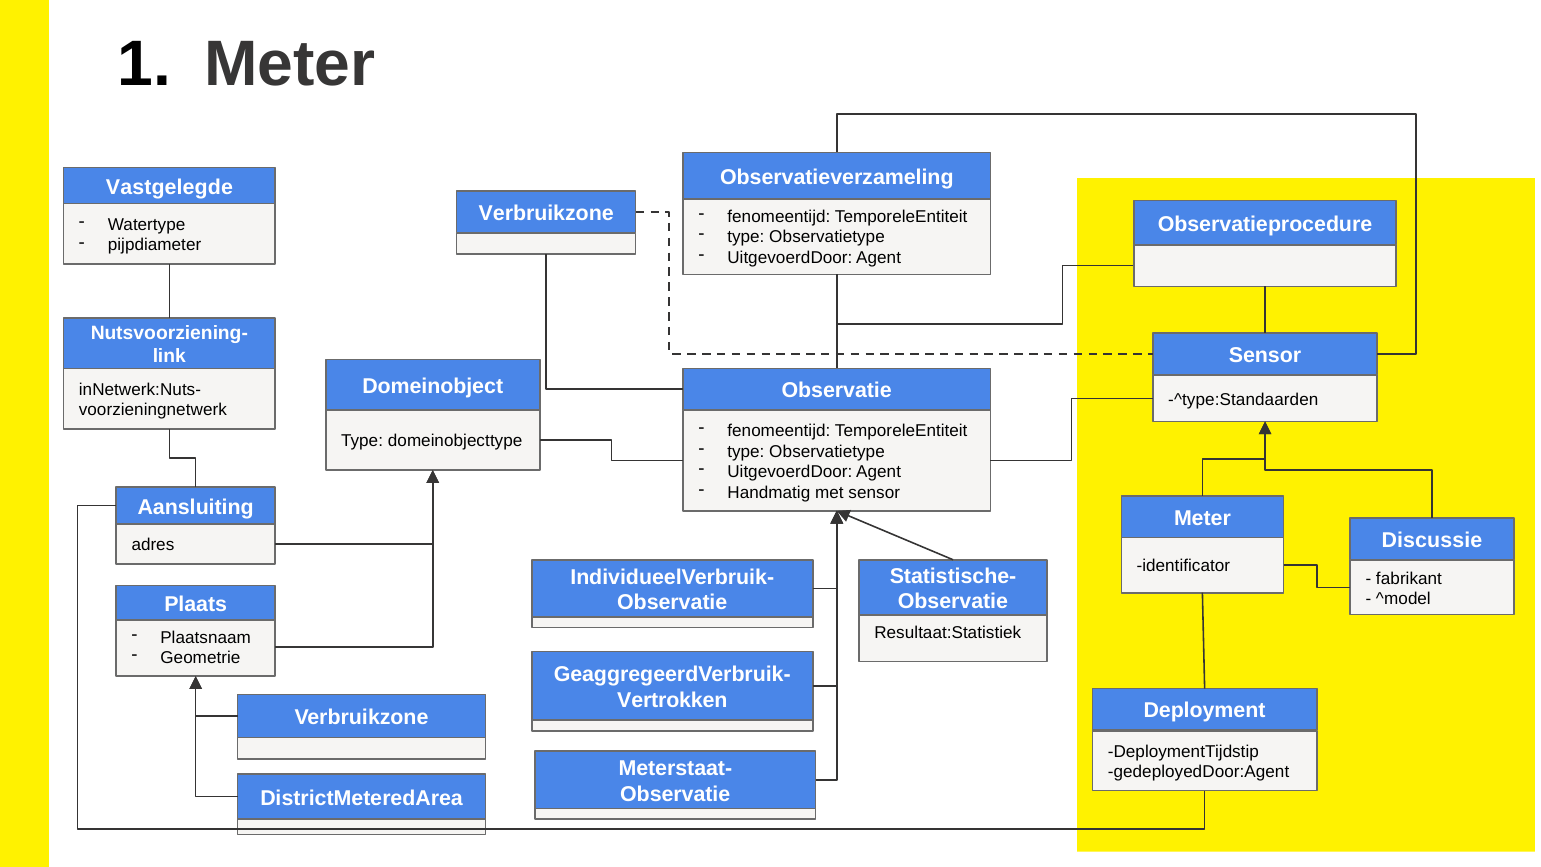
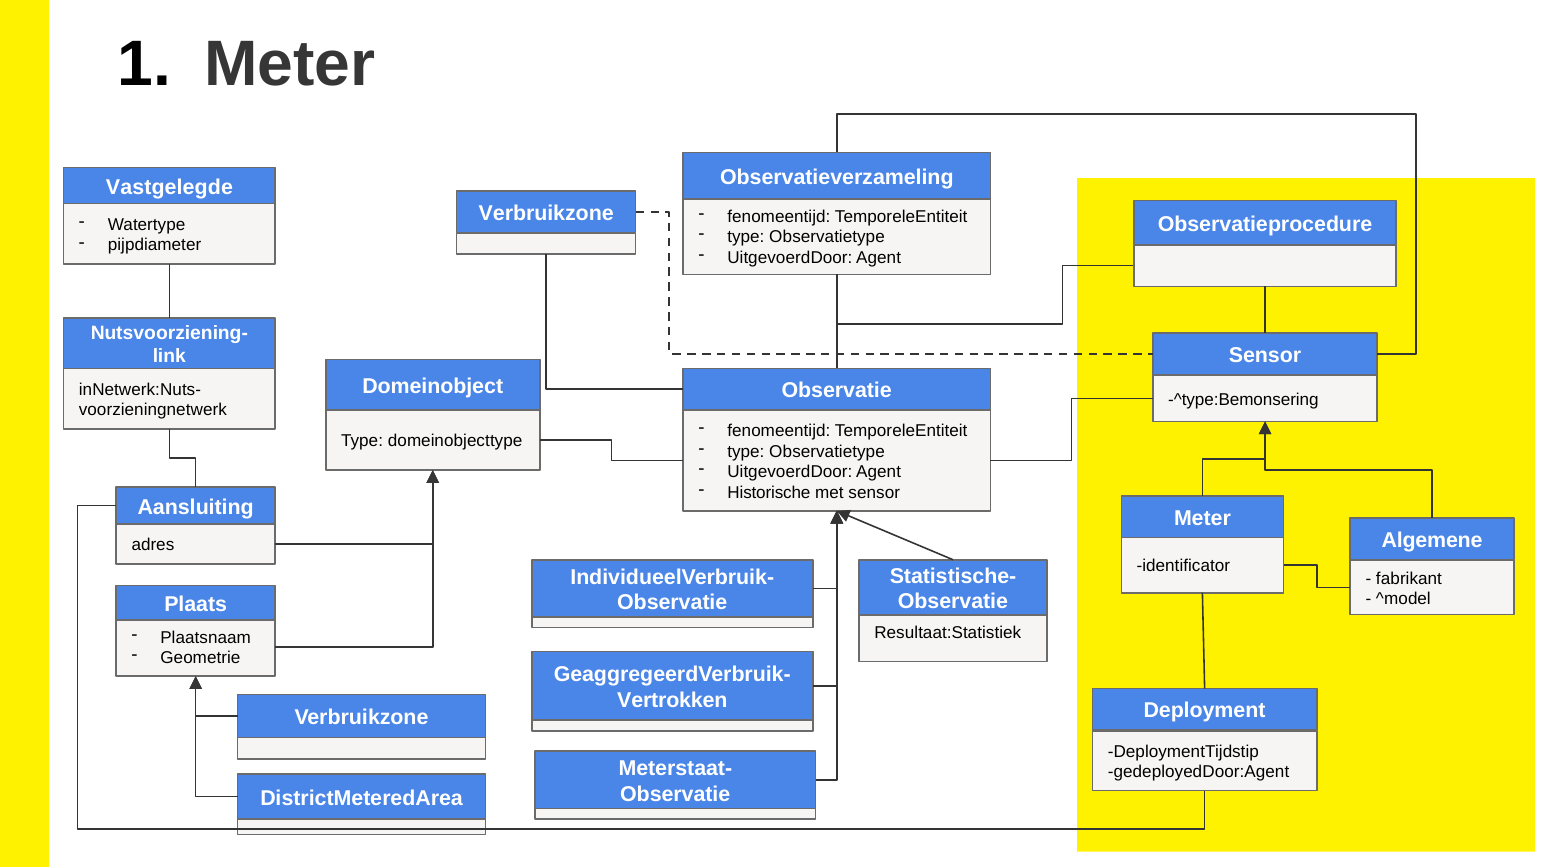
-^type:Standaarden: -^type:Standaarden -> -^type:Bemonsering
Handmatig: Handmatig -> Historische
Discussie: Discussie -> Algemene
